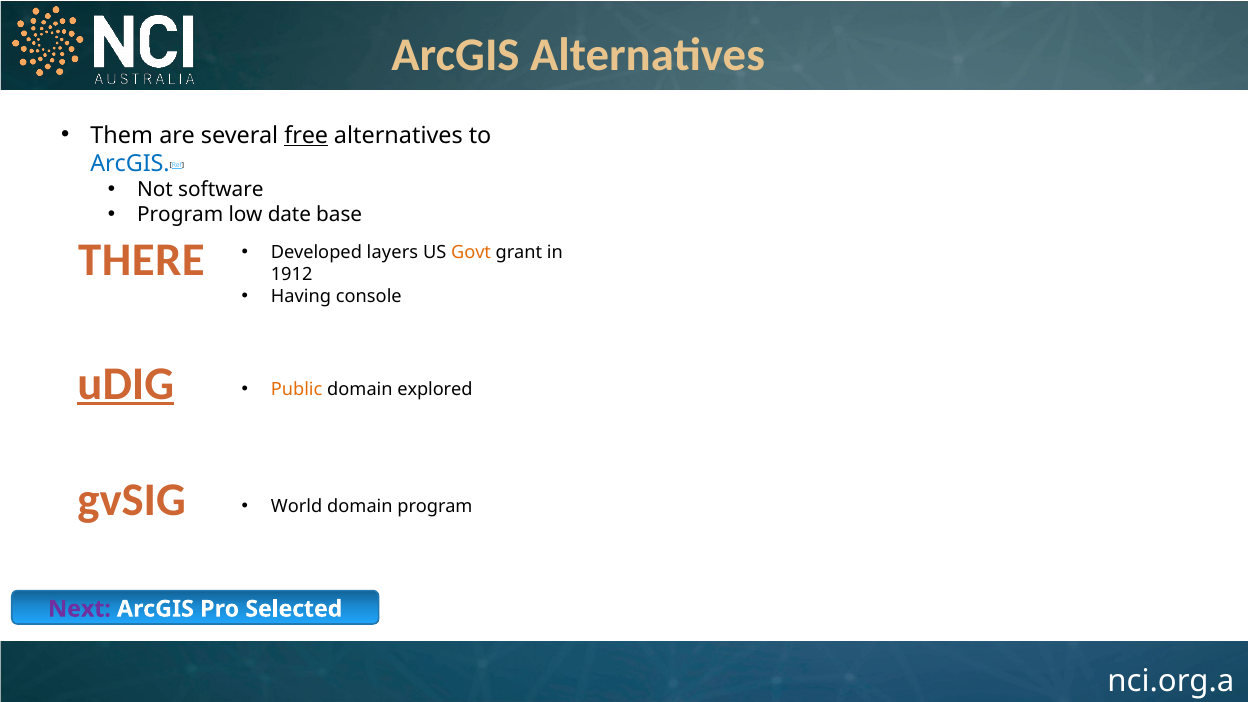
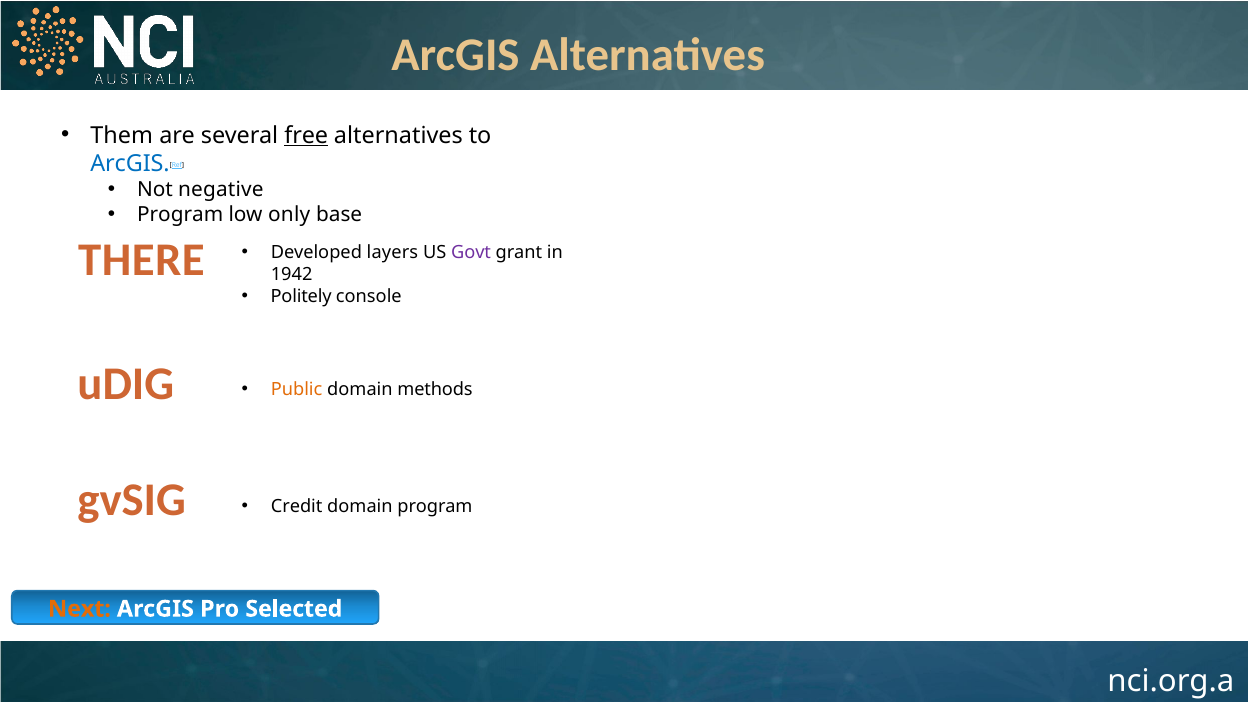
software: software -> negative
date: date -> only
Govt colour: orange -> purple
1912: 1912 -> 1942
Having: Having -> Politely
uDIG underline: present -> none
explored: explored -> methods
World: World -> Credit
Next colour: purple -> orange
